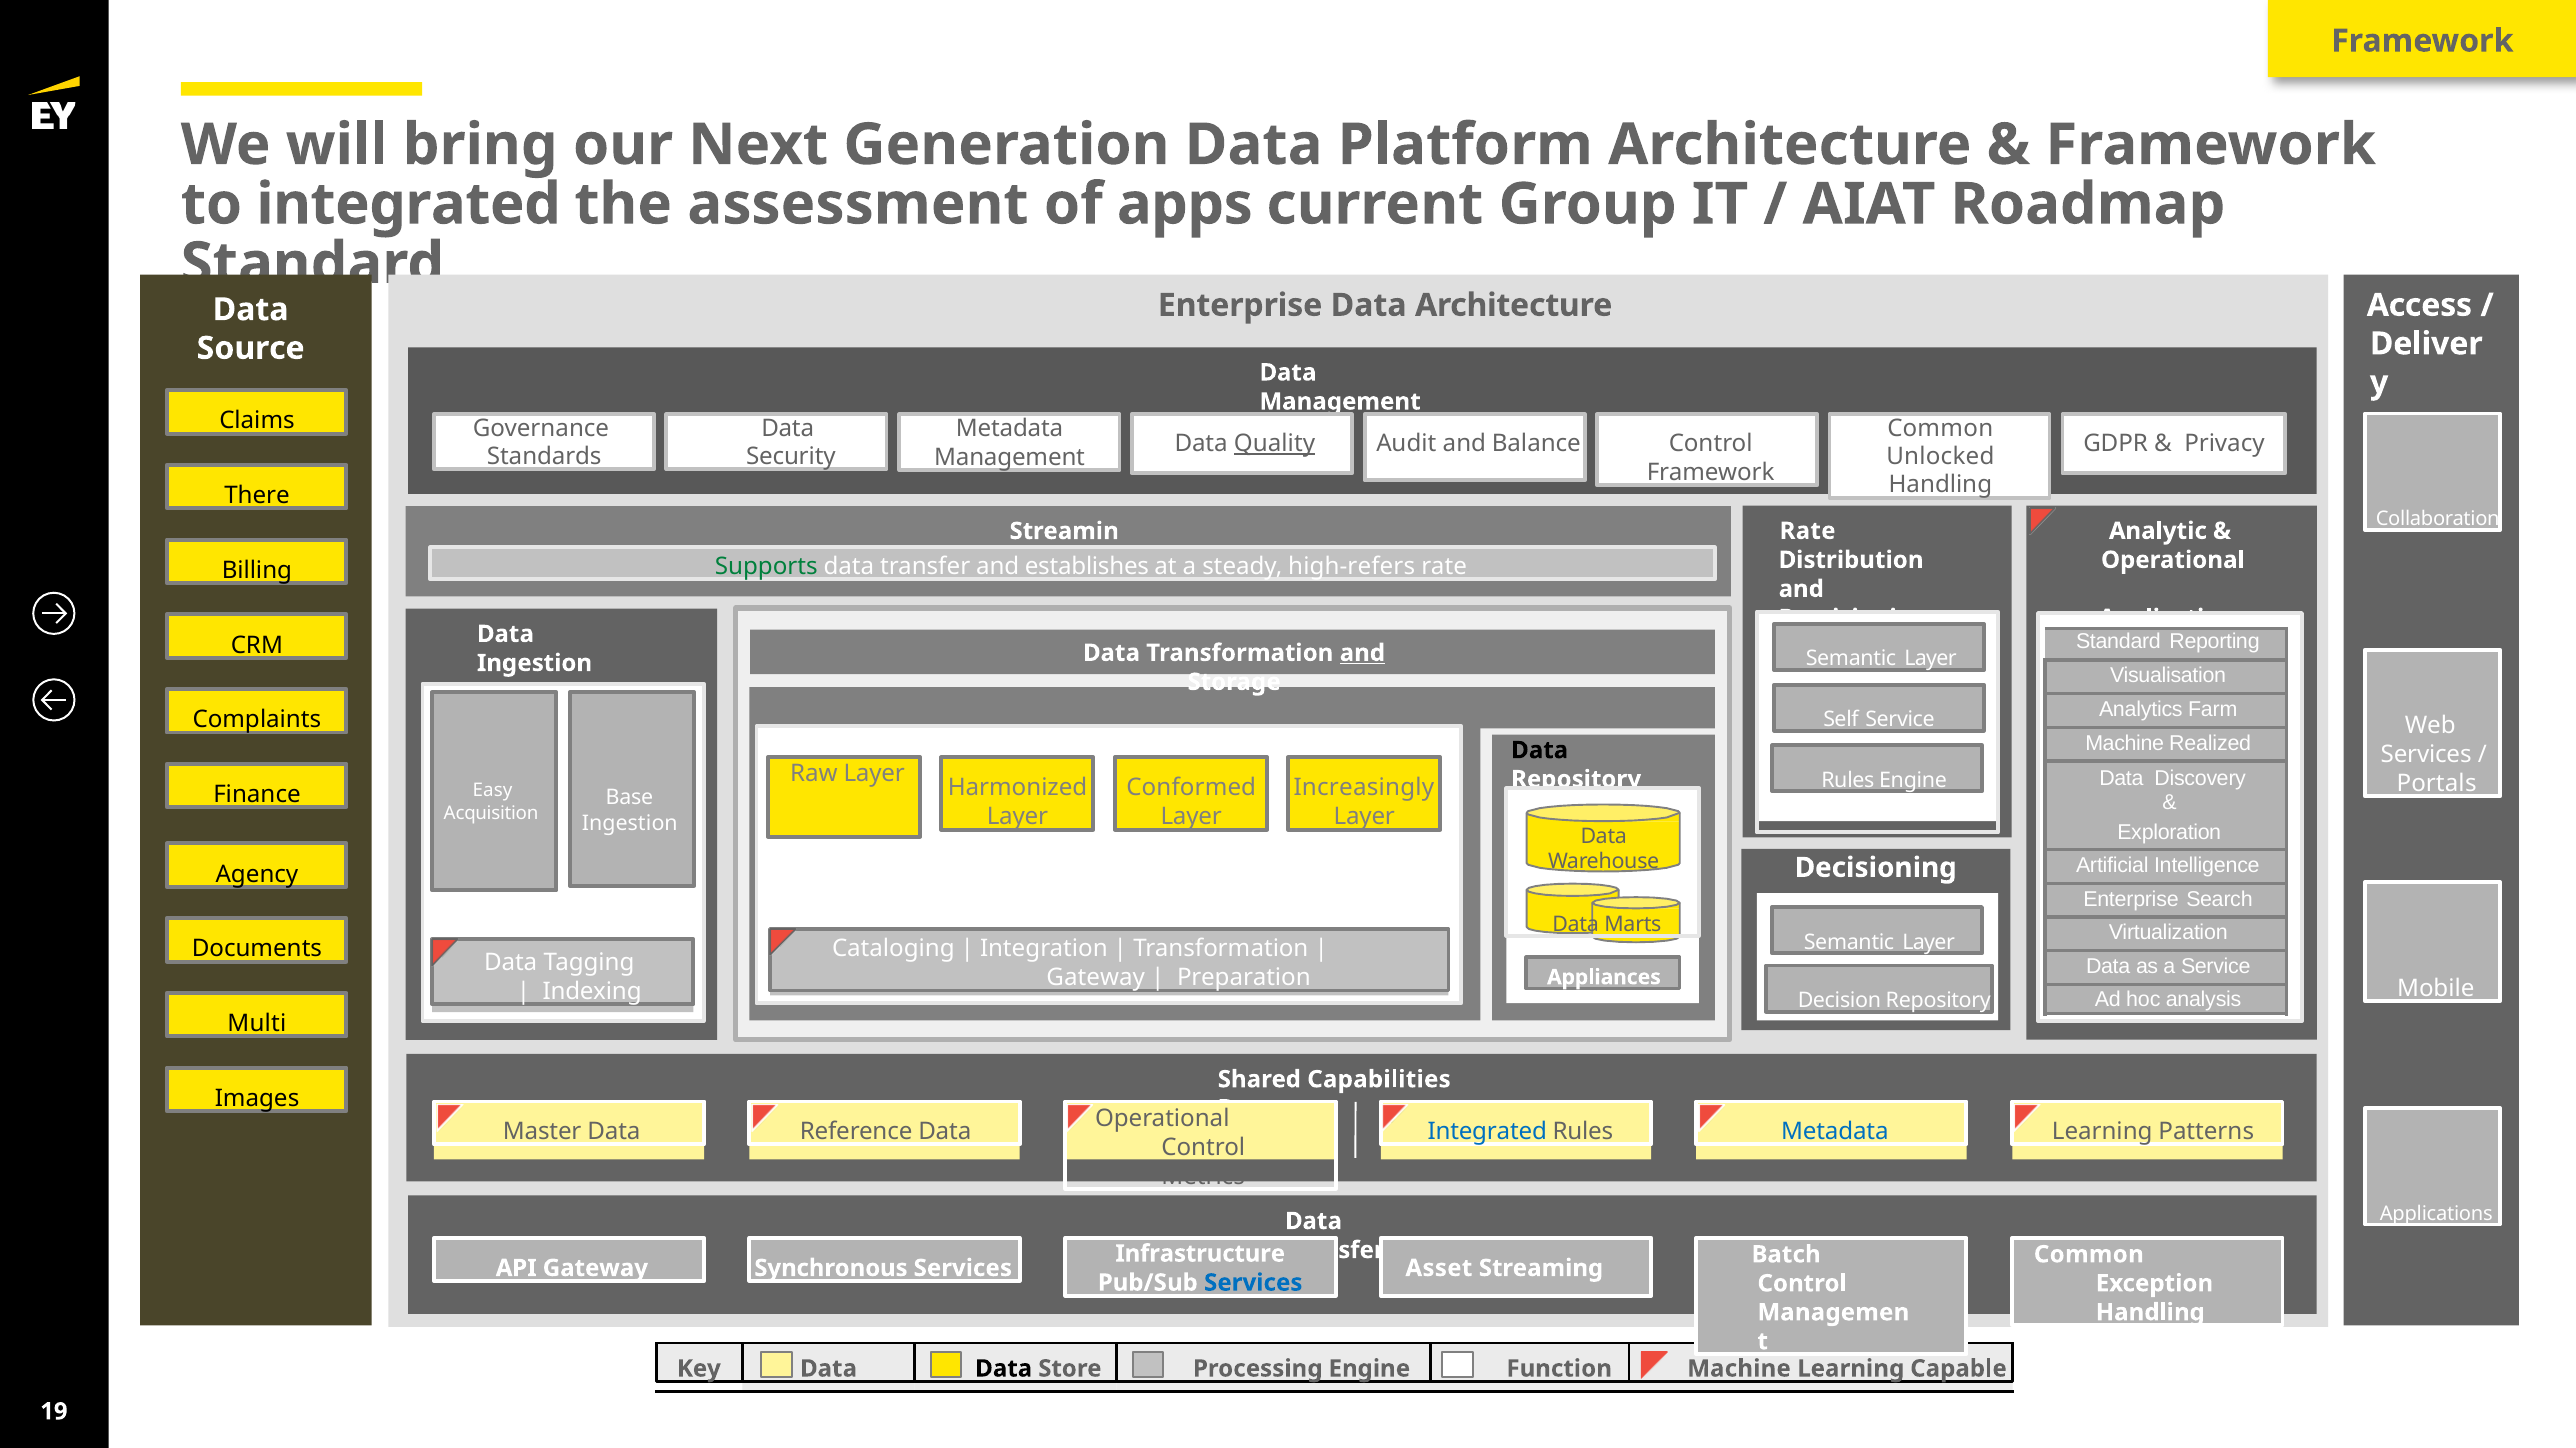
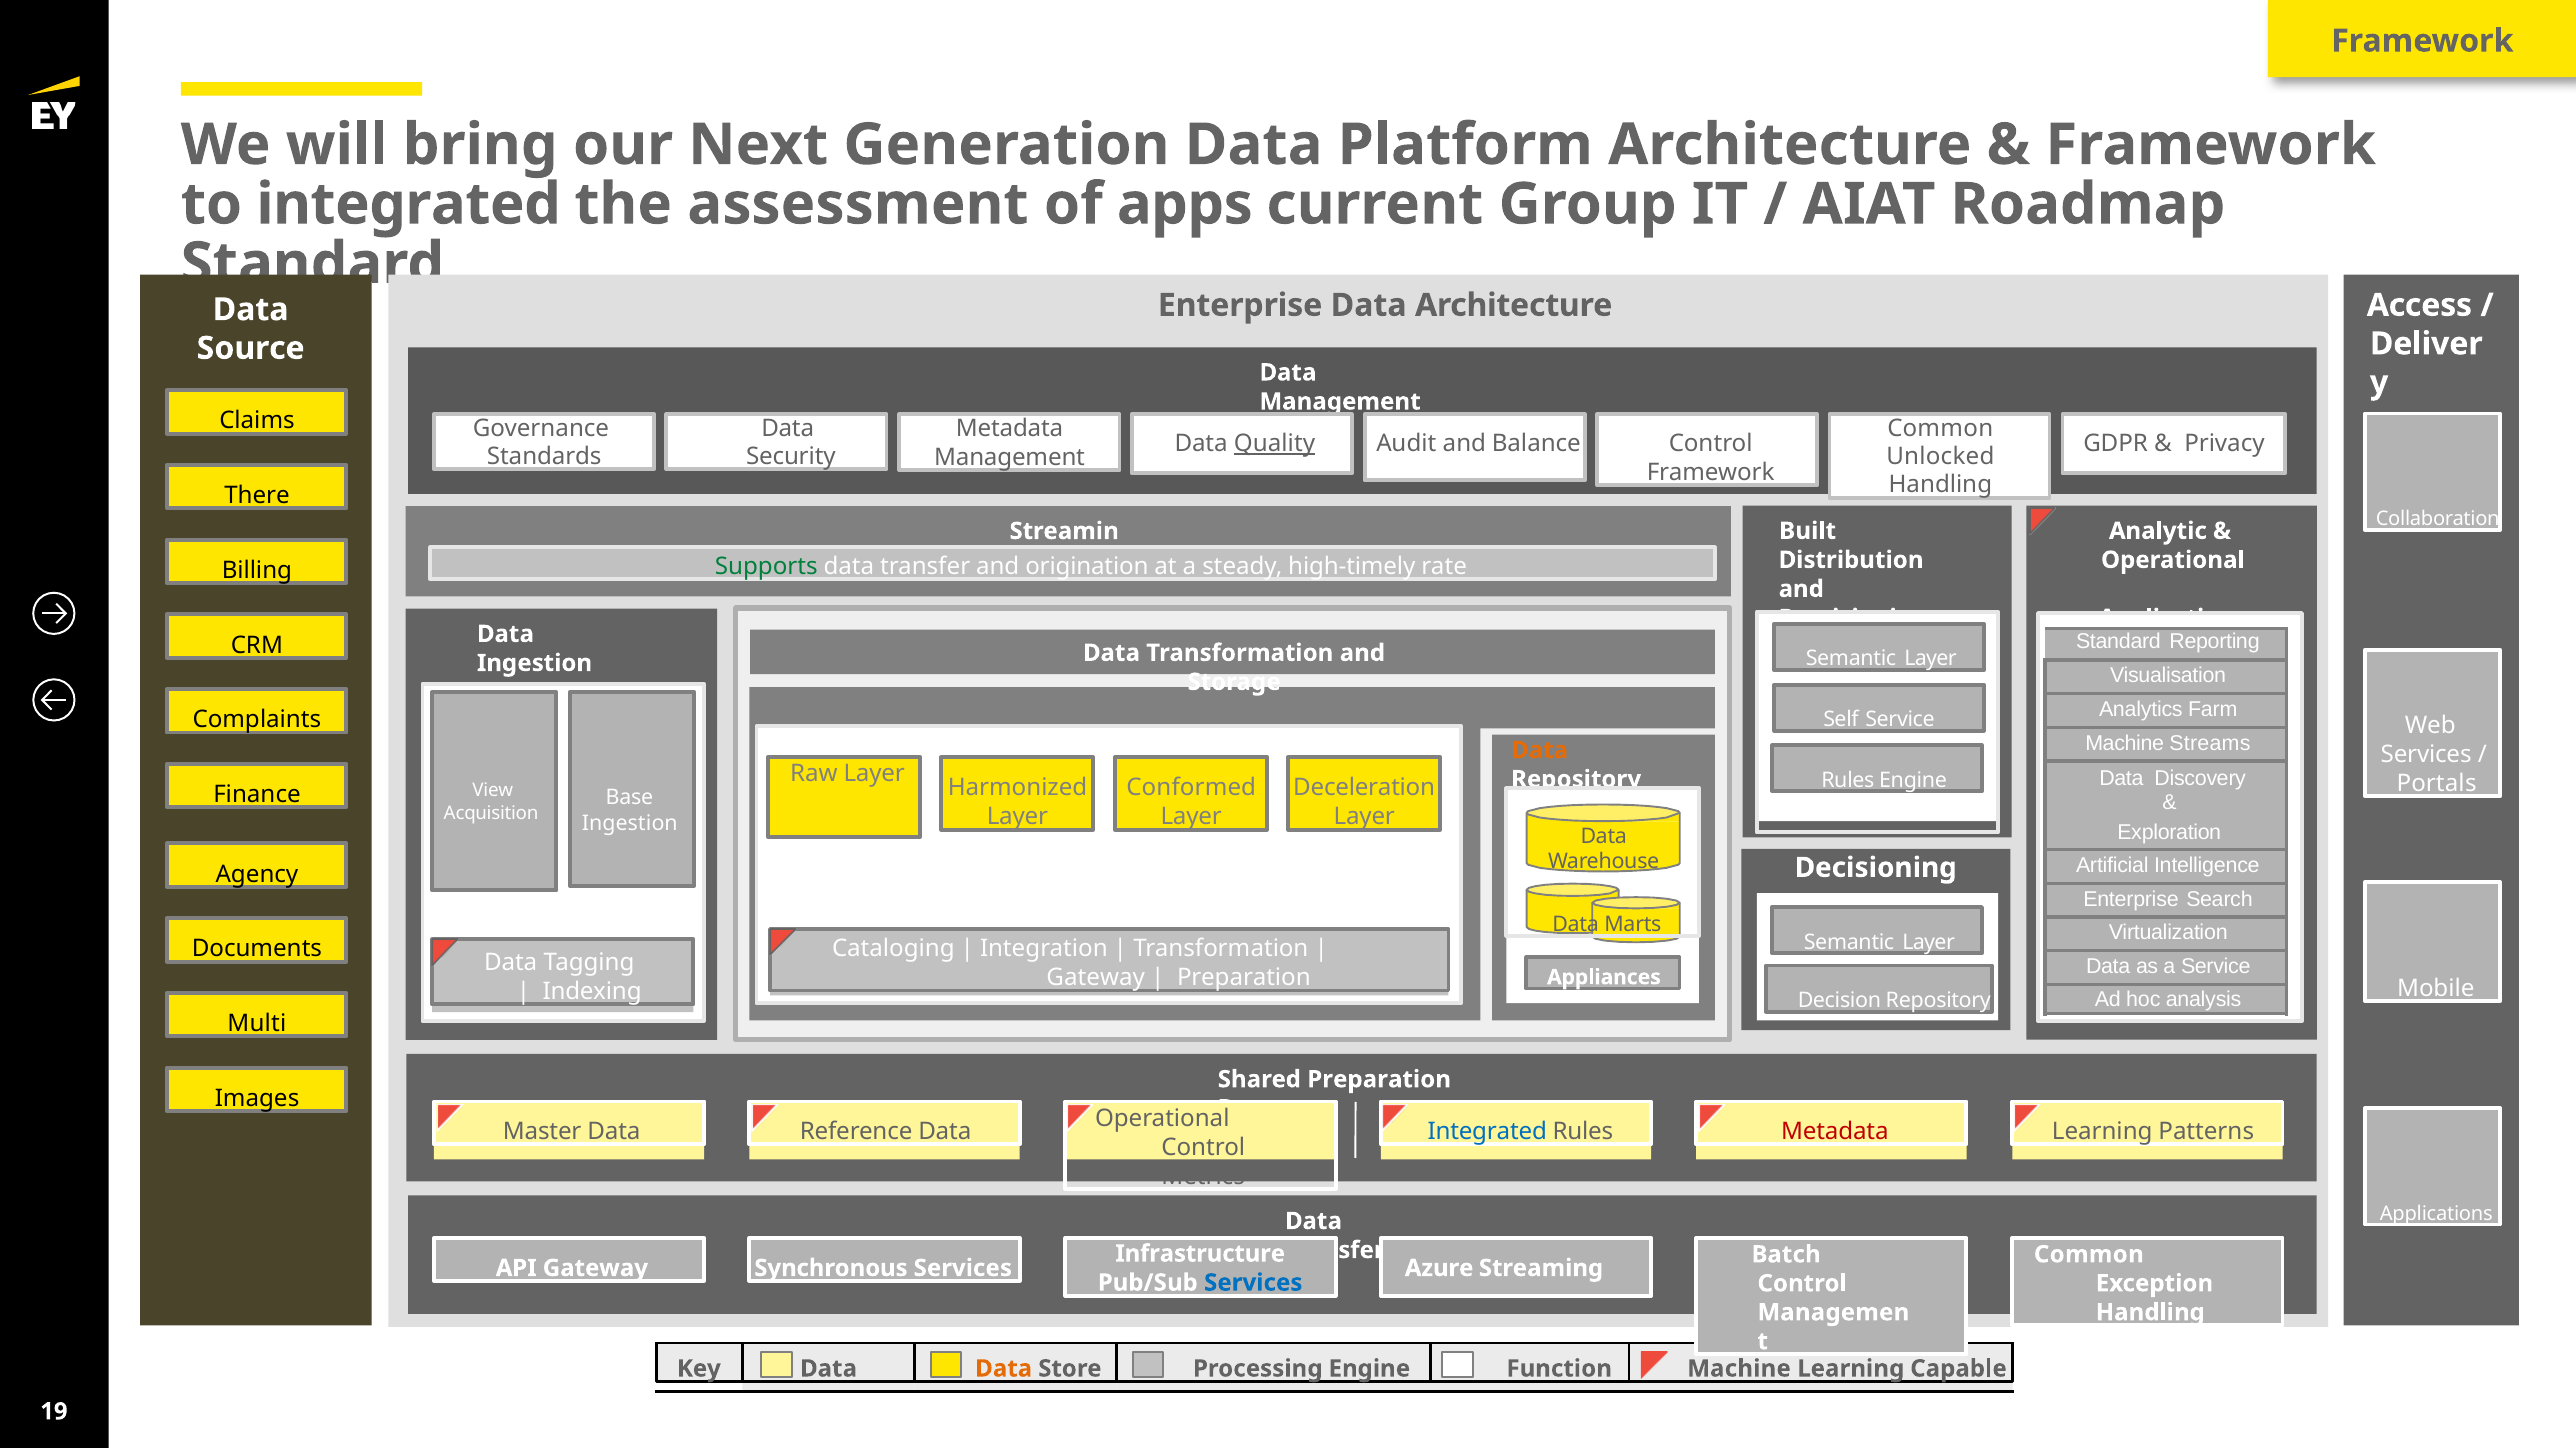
Rate at (1808, 531): Rate -> Built
establishes: establishes -> origination
high-refers: high-refers -> high-timely
and at (1362, 653) underline: present -> none
Realized: Realized -> Streams
Data at (1540, 750) colour: black -> orange
Increasingly: Increasingly -> Deceleration
Easy: Easy -> View
Shared Capabilities: Capabilities -> Preparation
Metadata at (1835, 1132) colour: blue -> red
Asset: Asset -> Azure
Data at (1004, 1369) colour: black -> orange
